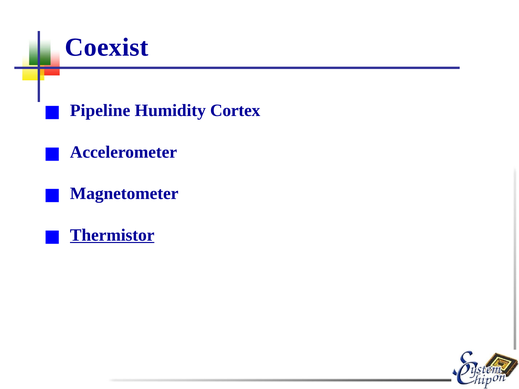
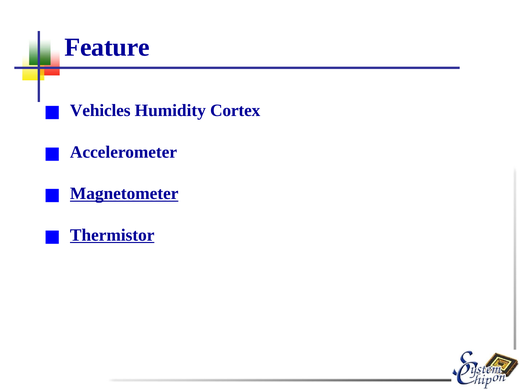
Coexist: Coexist -> Feature
Pipeline: Pipeline -> Vehicles
Magnetometer underline: none -> present
